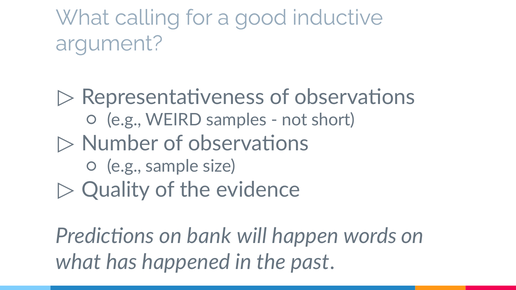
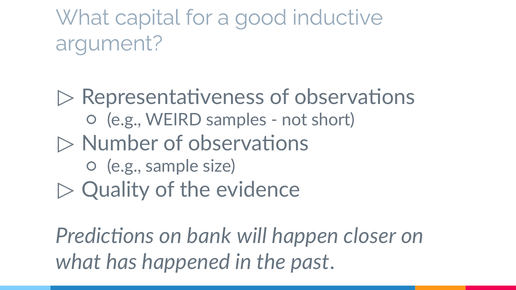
calling: calling -> capital
words: words -> closer
